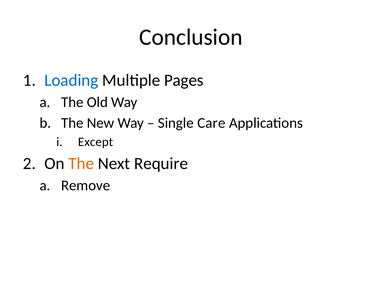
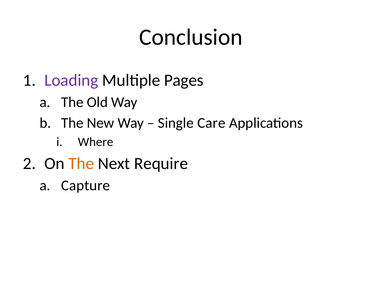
Loading colour: blue -> purple
Except: Except -> Where
Remove: Remove -> Capture
